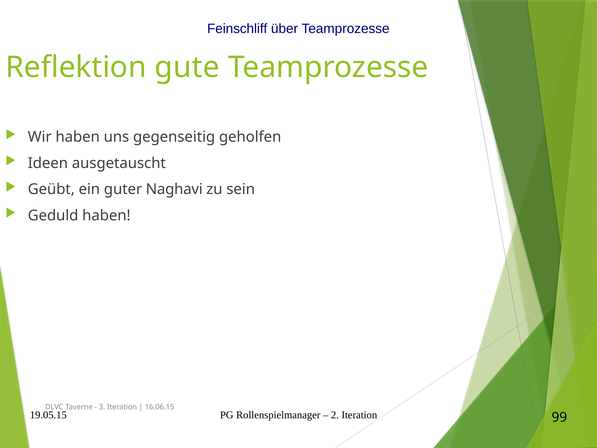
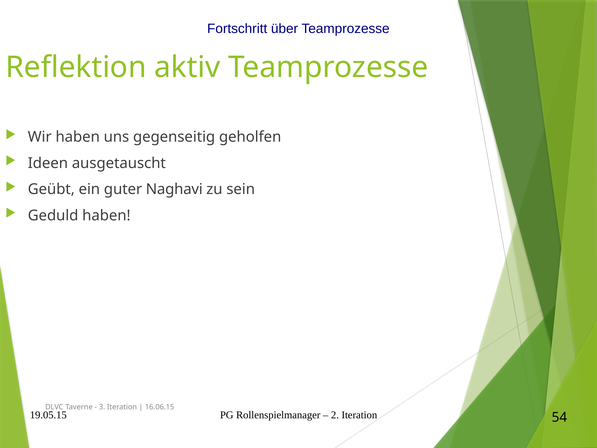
Feinschliff: Feinschliff -> Fortschritt
gute: gute -> aktiv
99: 99 -> 54
